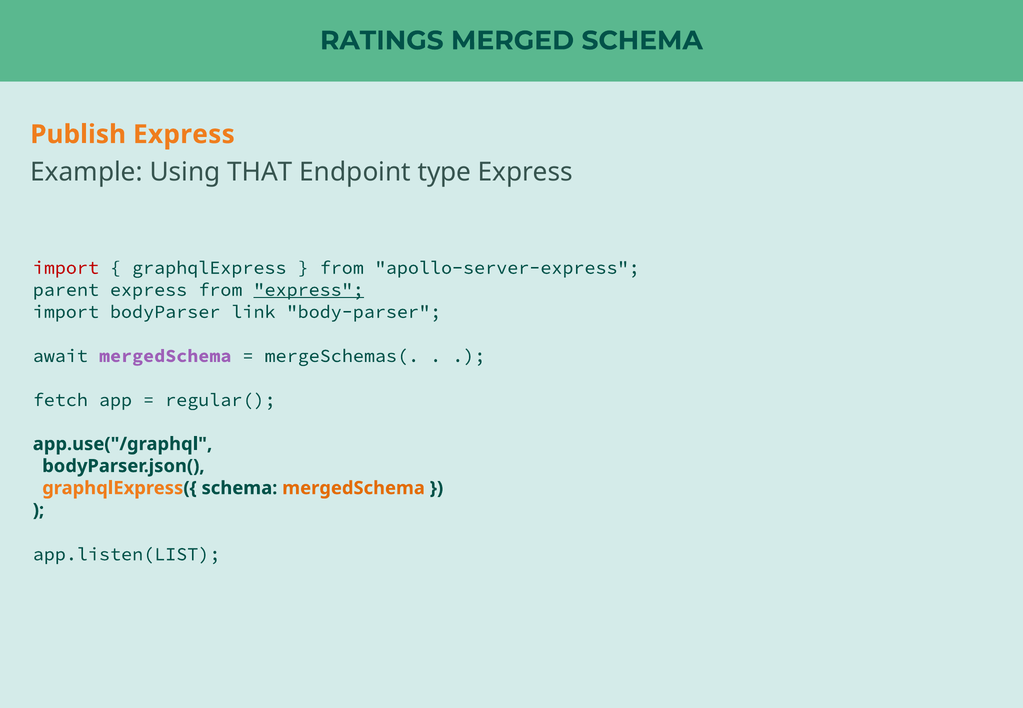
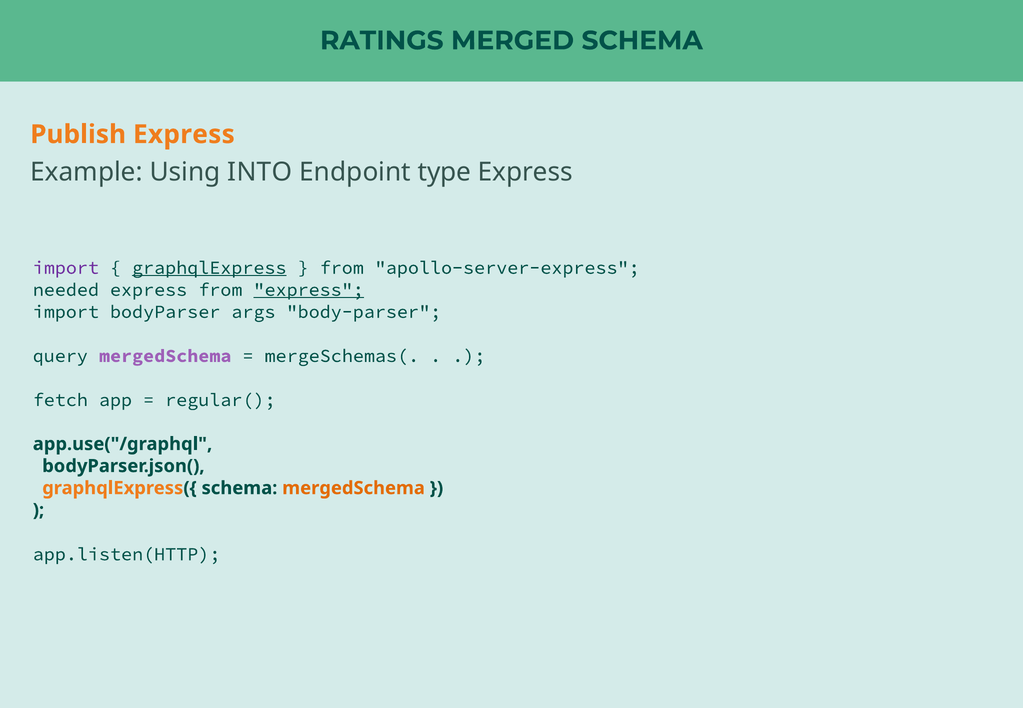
THAT: THAT -> INTO
import at (66, 268) colour: red -> purple
graphqlExpress underline: none -> present
parent: parent -> needed
link: link -> args
await: await -> query
app.listen(LIST: app.listen(LIST -> app.listen(HTTP
